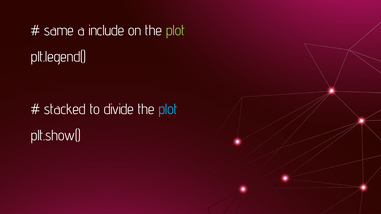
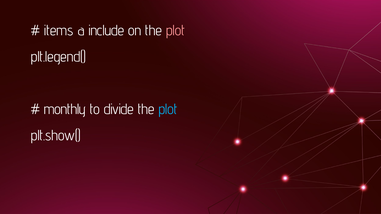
same: same -> items
plot at (176, 31) colour: light green -> pink
stacked: stacked -> monthly
